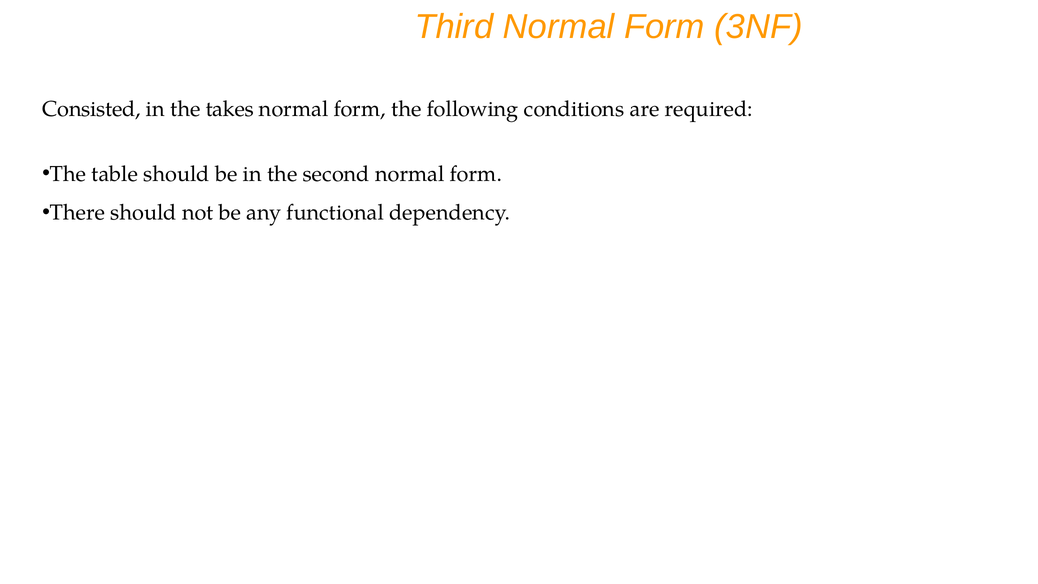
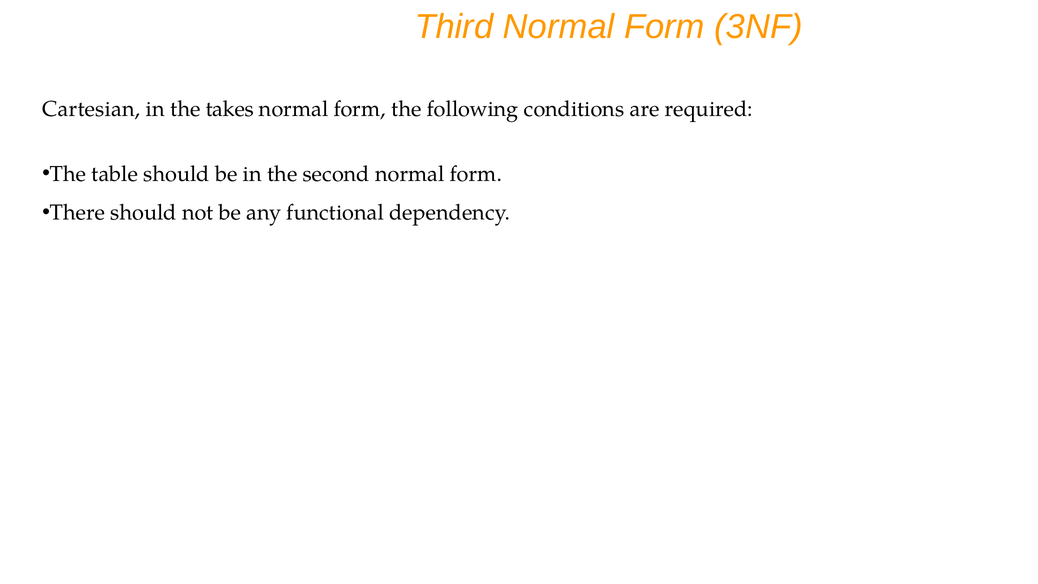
Consisted: Consisted -> Cartesian
